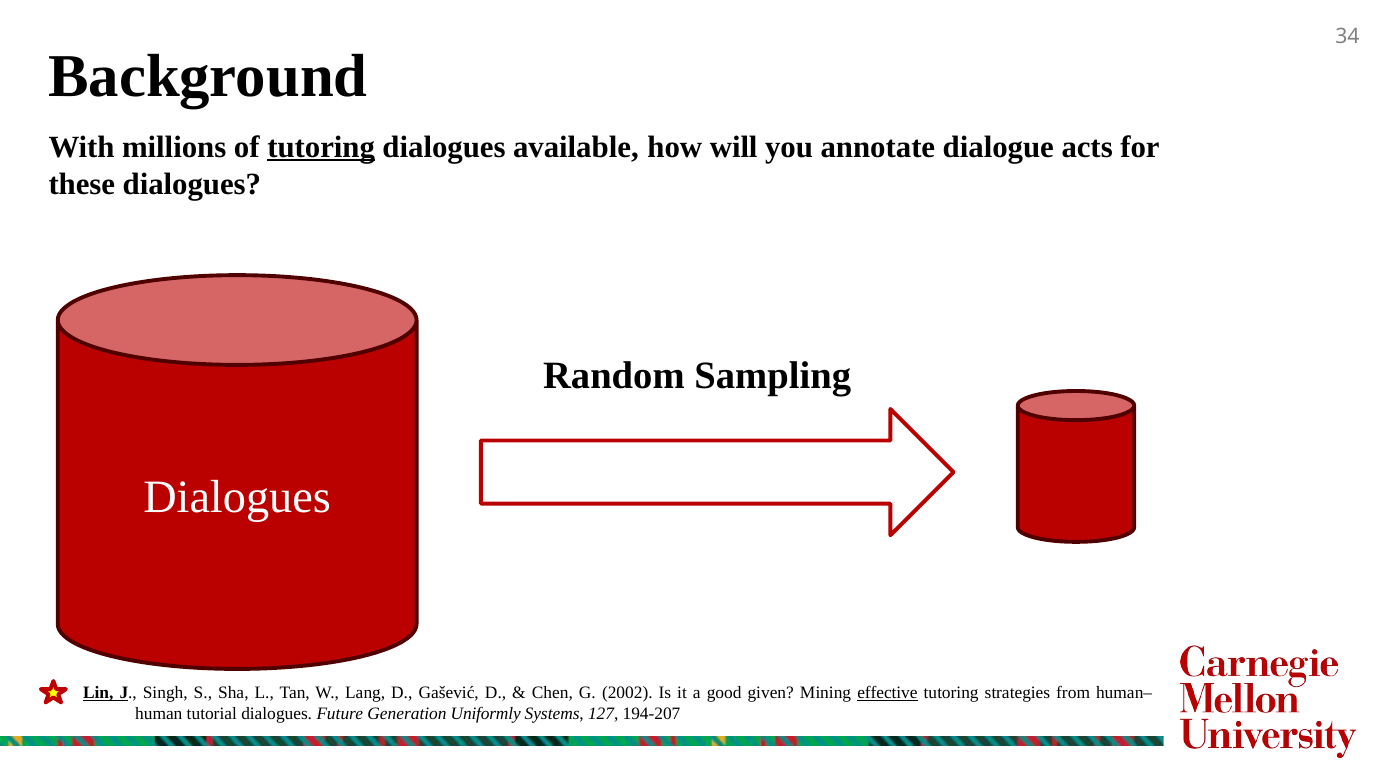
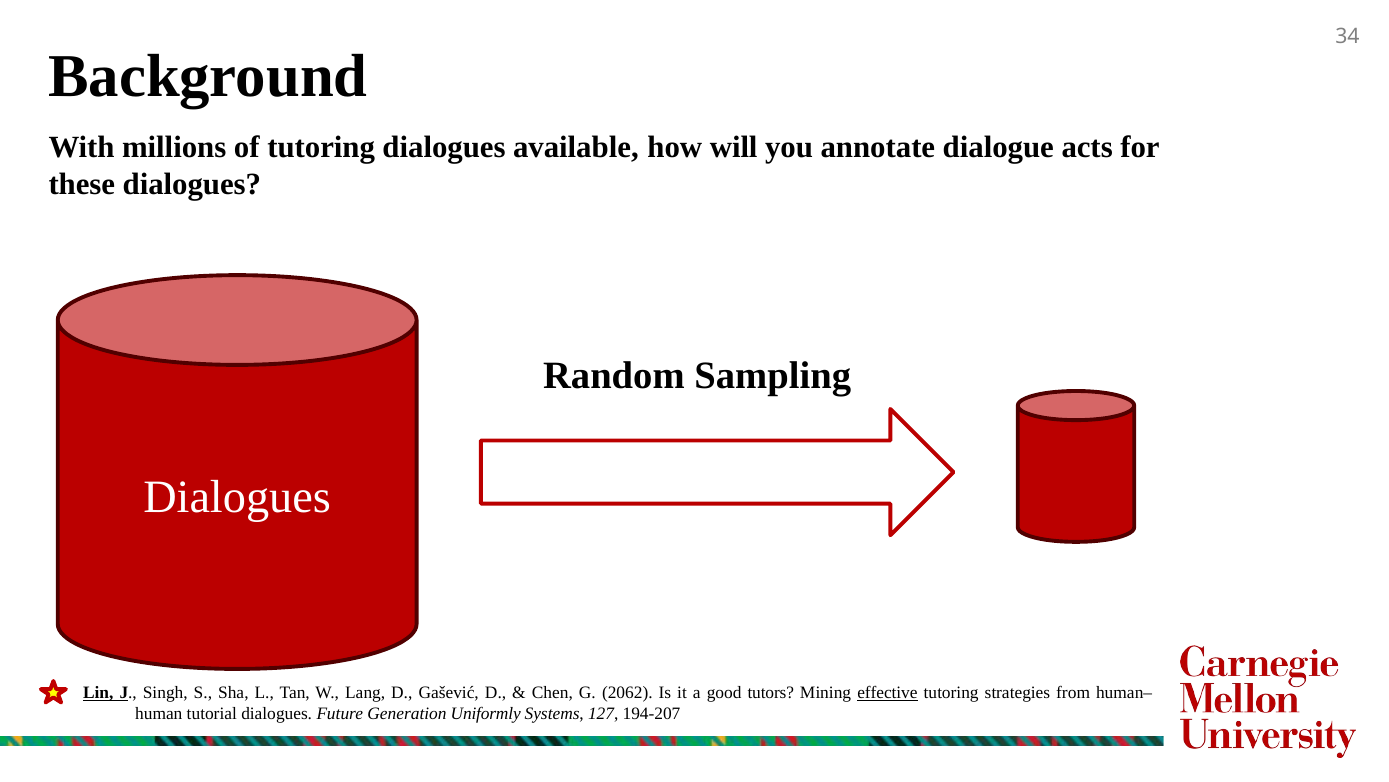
tutoring at (321, 147) underline: present -> none
2002: 2002 -> 2062
given: given -> tutors
